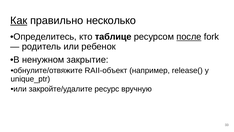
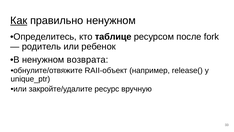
правильно несколько: несколько -> ненужном
после underline: present -> none
закрытие: закрытие -> возврата
